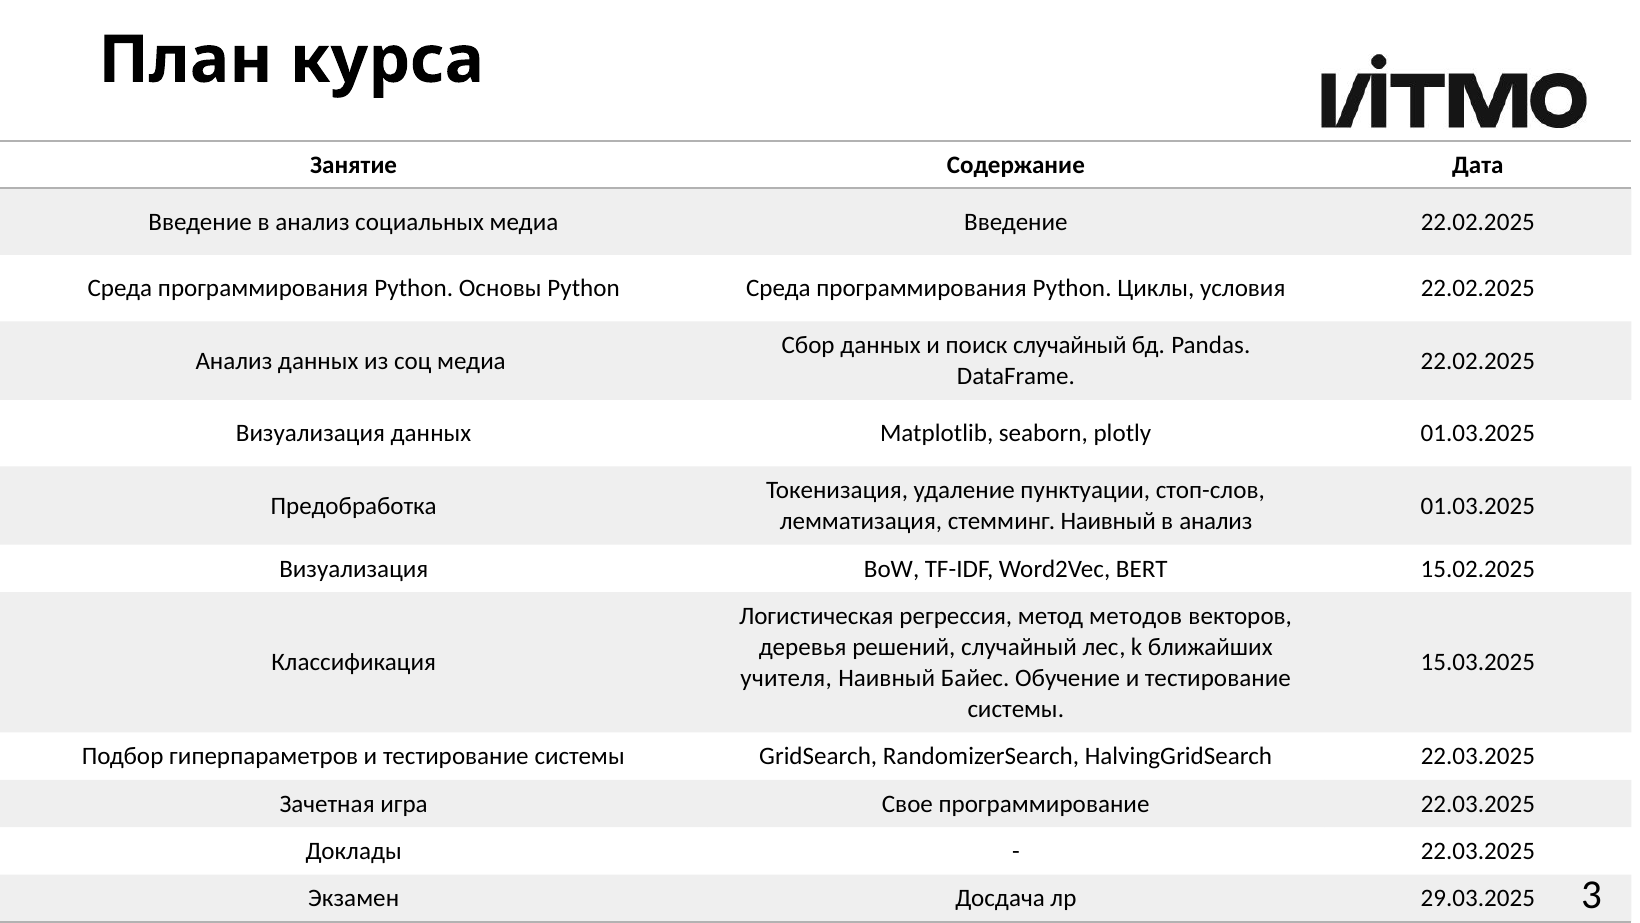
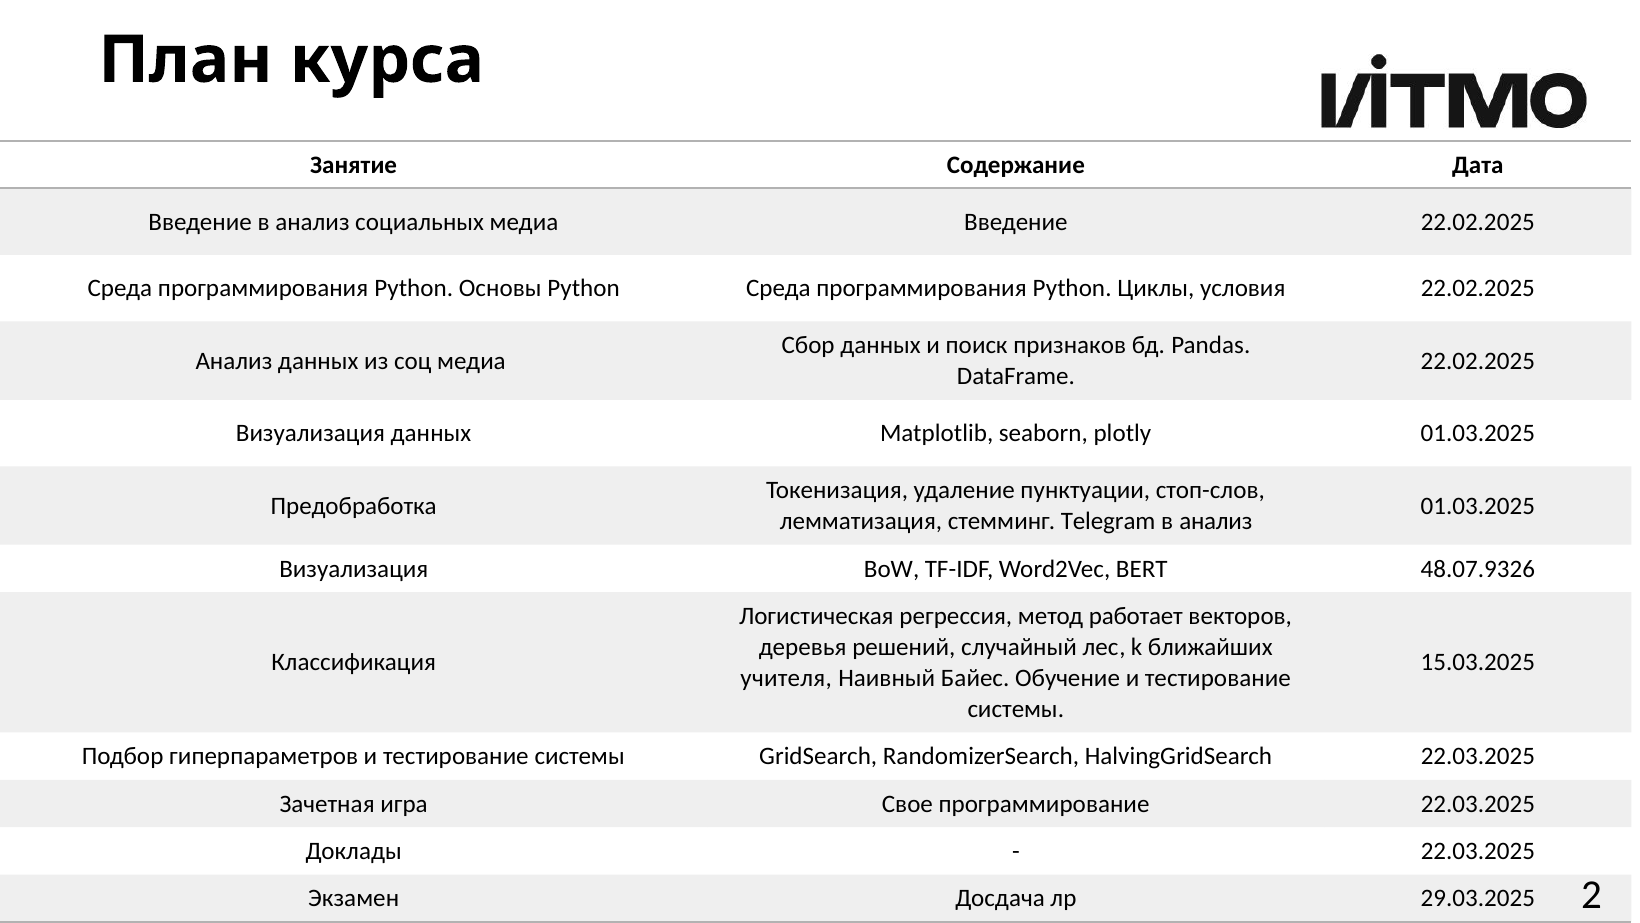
поиск случайный: случайный -> признаков
стемминг Наивный: Наивный -> Telegram
15.02.2025: 15.02.2025 -> 48.07.9326
методов: методов -> работает
3: 3 -> 2
